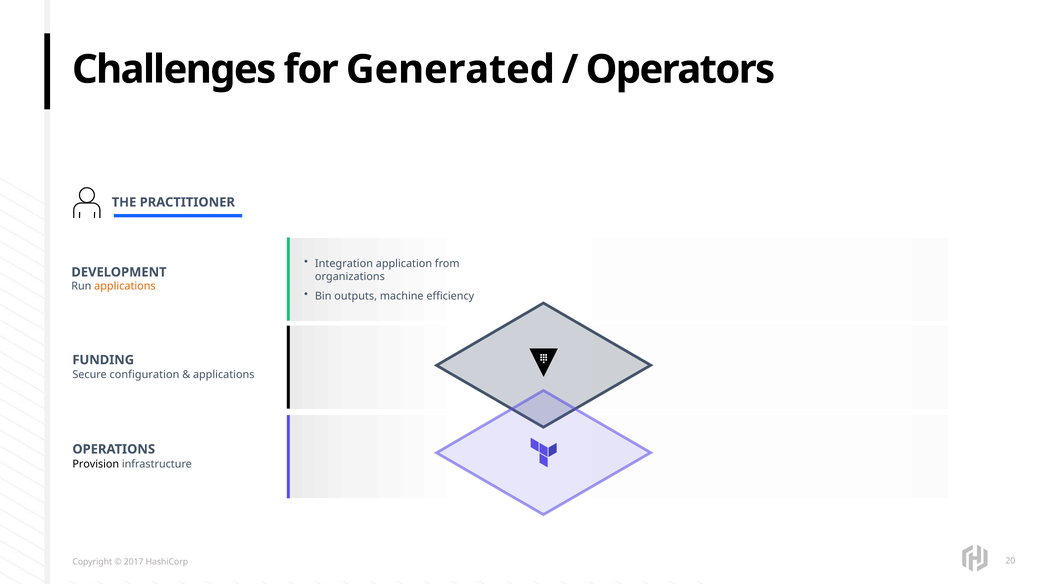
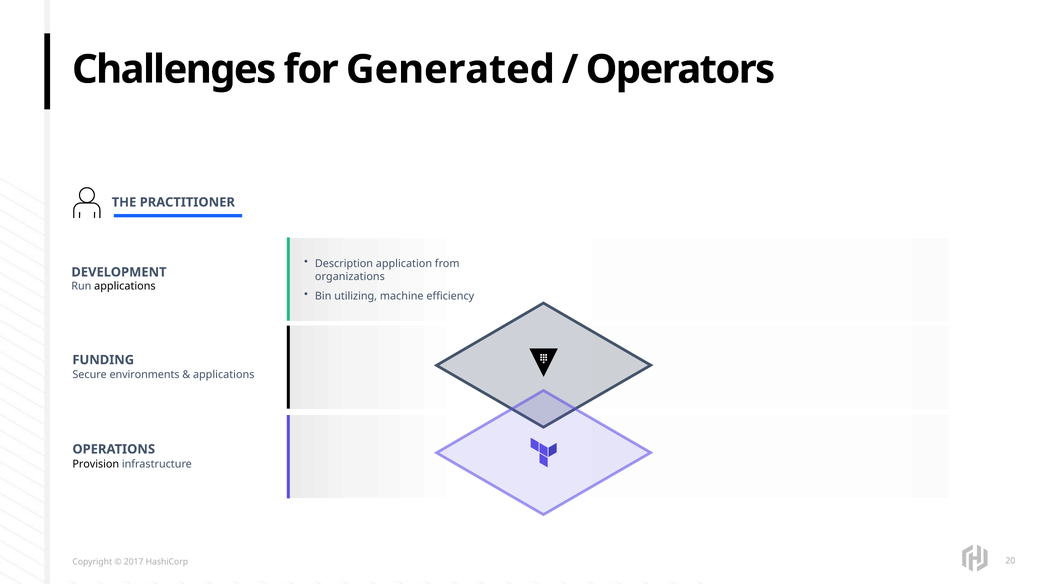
Integration: Integration -> Description
applications at (125, 286) colour: orange -> black
outputs: outputs -> utilizing
configuration: configuration -> environments
